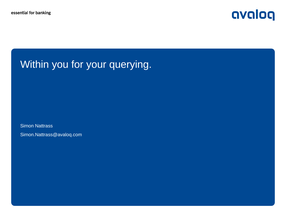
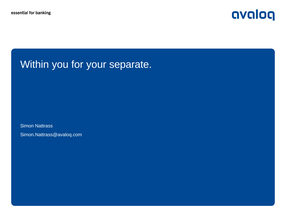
querying: querying -> separate
